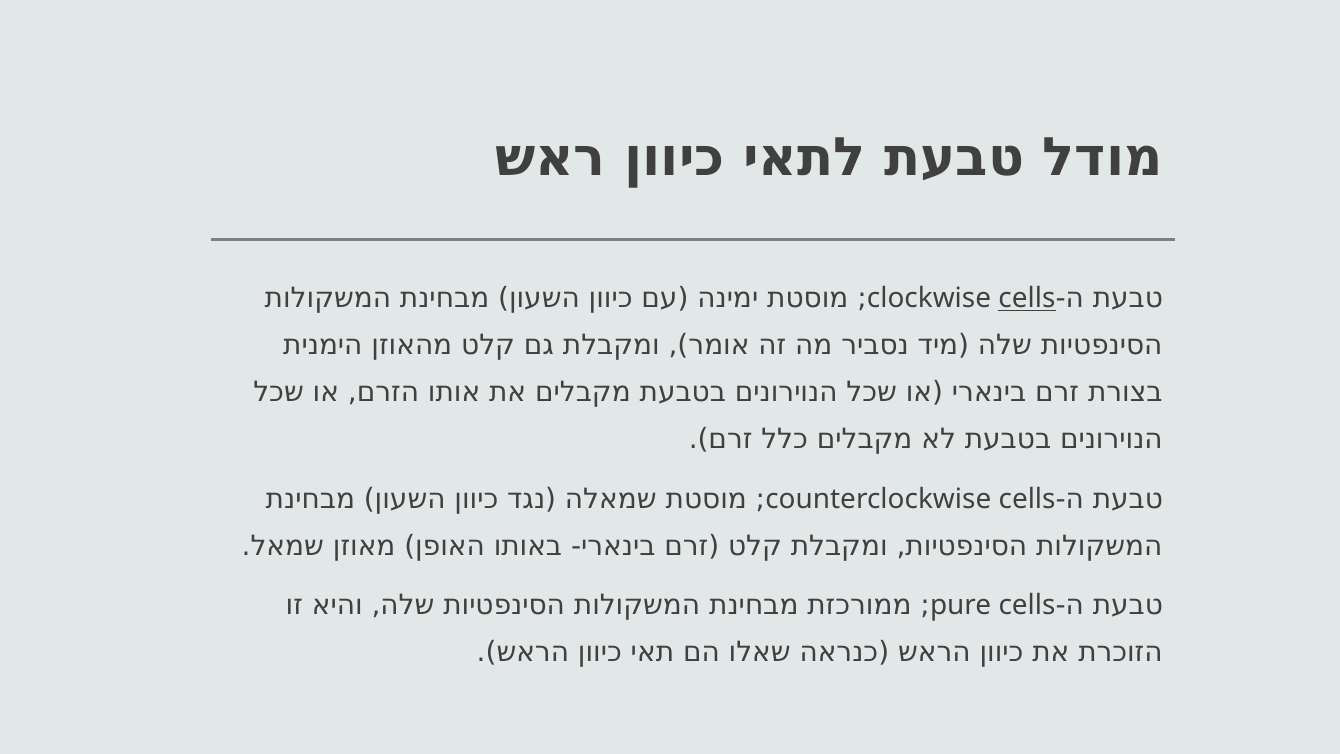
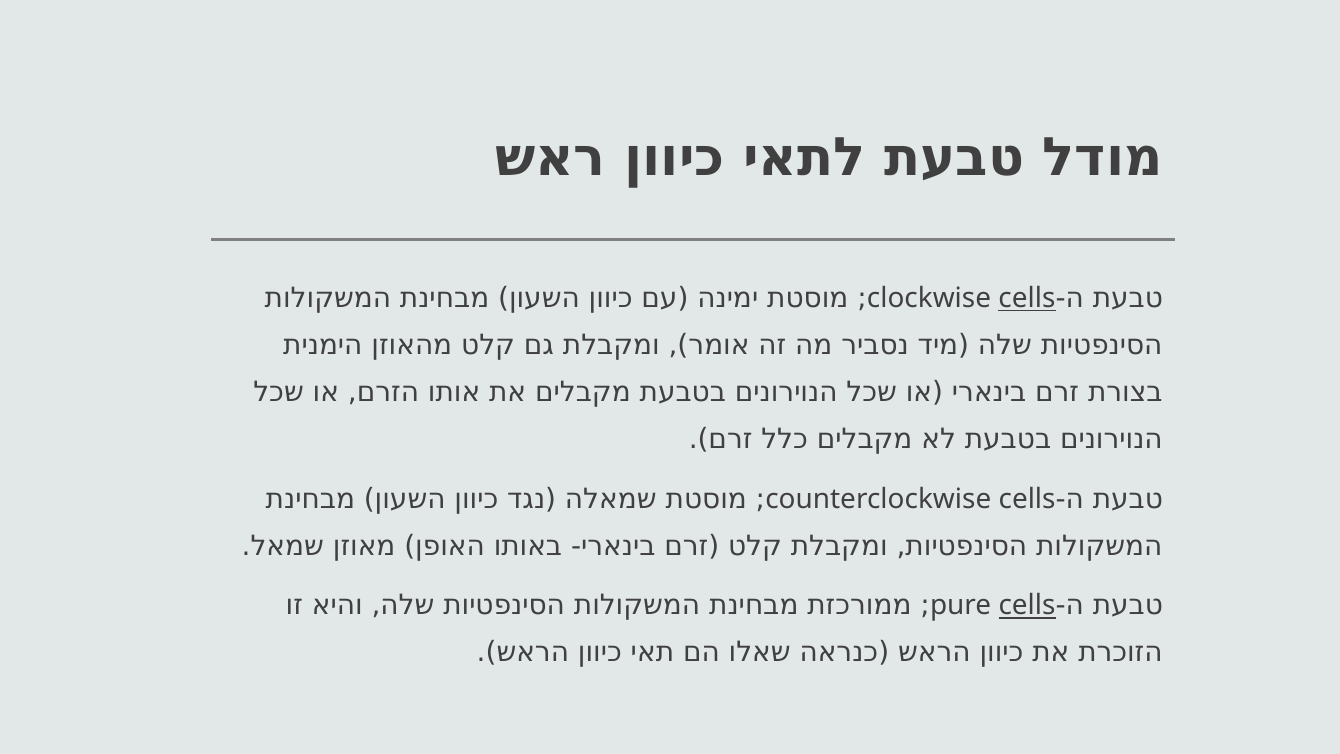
cells at (1027, 606) underline: none -> present
